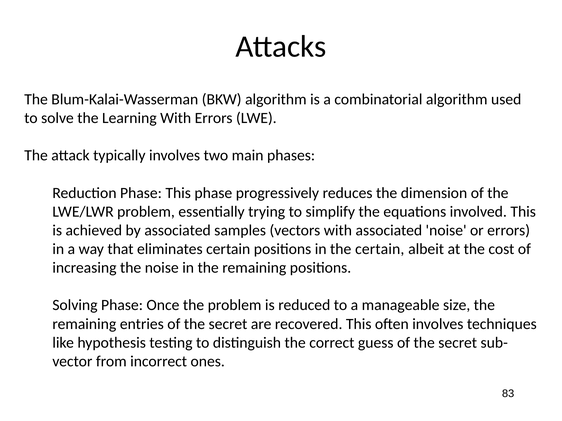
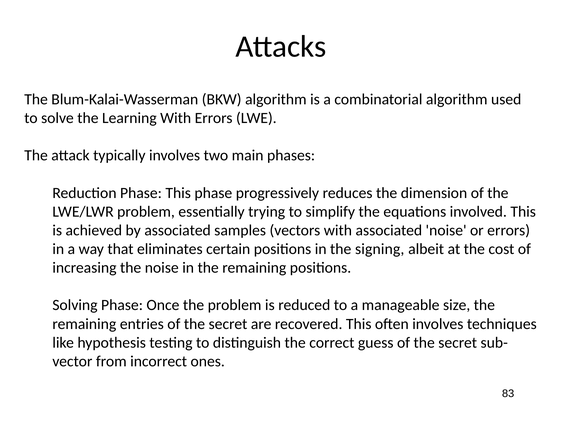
the certain: certain -> signing
